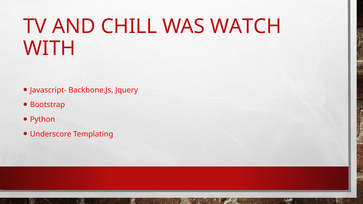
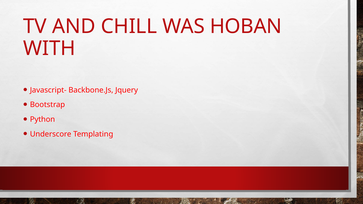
WATCH: WATCH -> HOBAN
